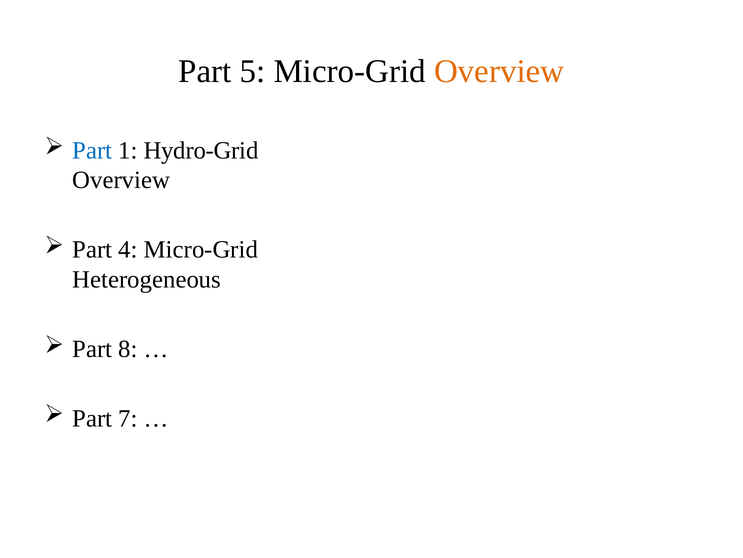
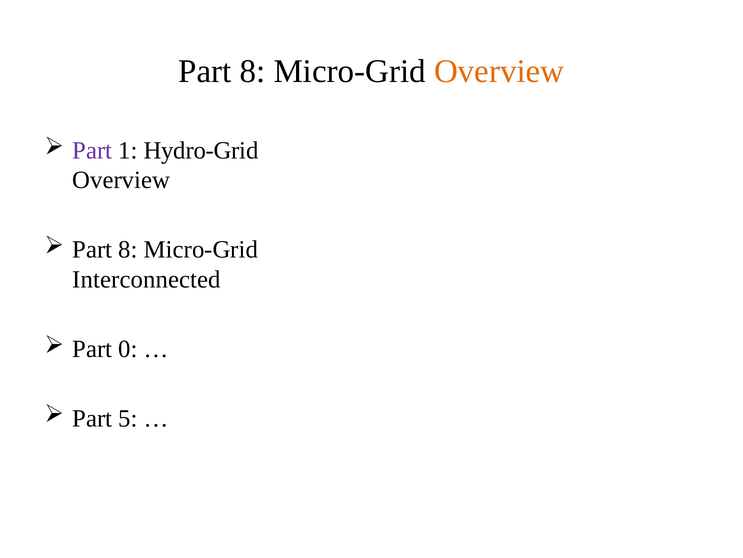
5 at (252, 71): 5 -> 8
Part at (92, 150) colour: blue -> purple
4 at (128, 249): 4 -> 8
Heterogeneous: Heterogeneous -> Interconnected
8: 8 -> 0
7: 7 -> 5
